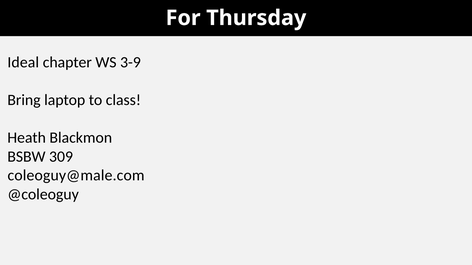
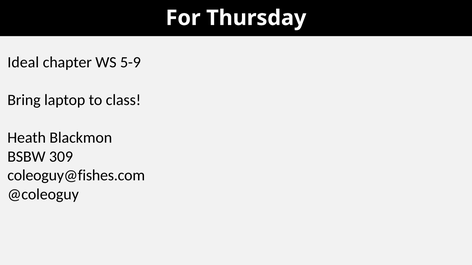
3-9: 3-9 -> 5-9
coleoguy@male.com: coleoguy@male.com -> coleoguy@fishes.com
